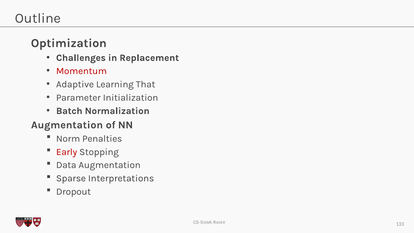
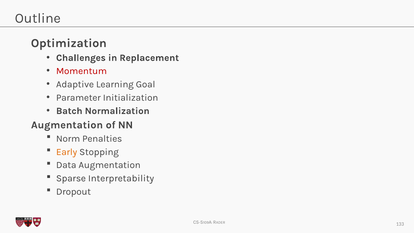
That: That -> Goal
Early colour: red -> orange
Interpretations: Interpretations -> Interpretability
